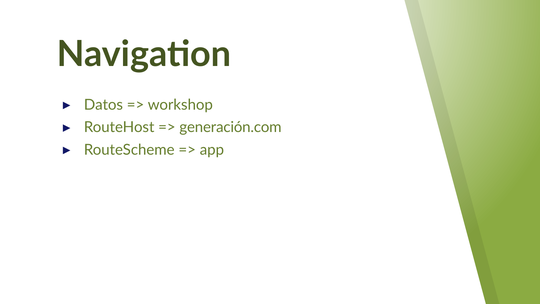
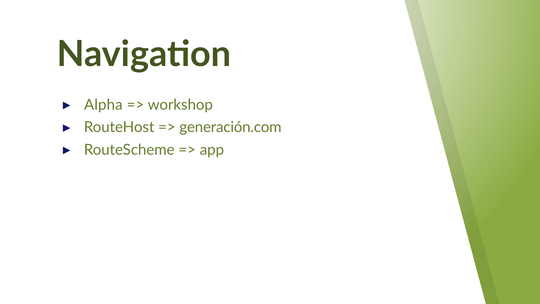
Datos: Datos -> Alpha
